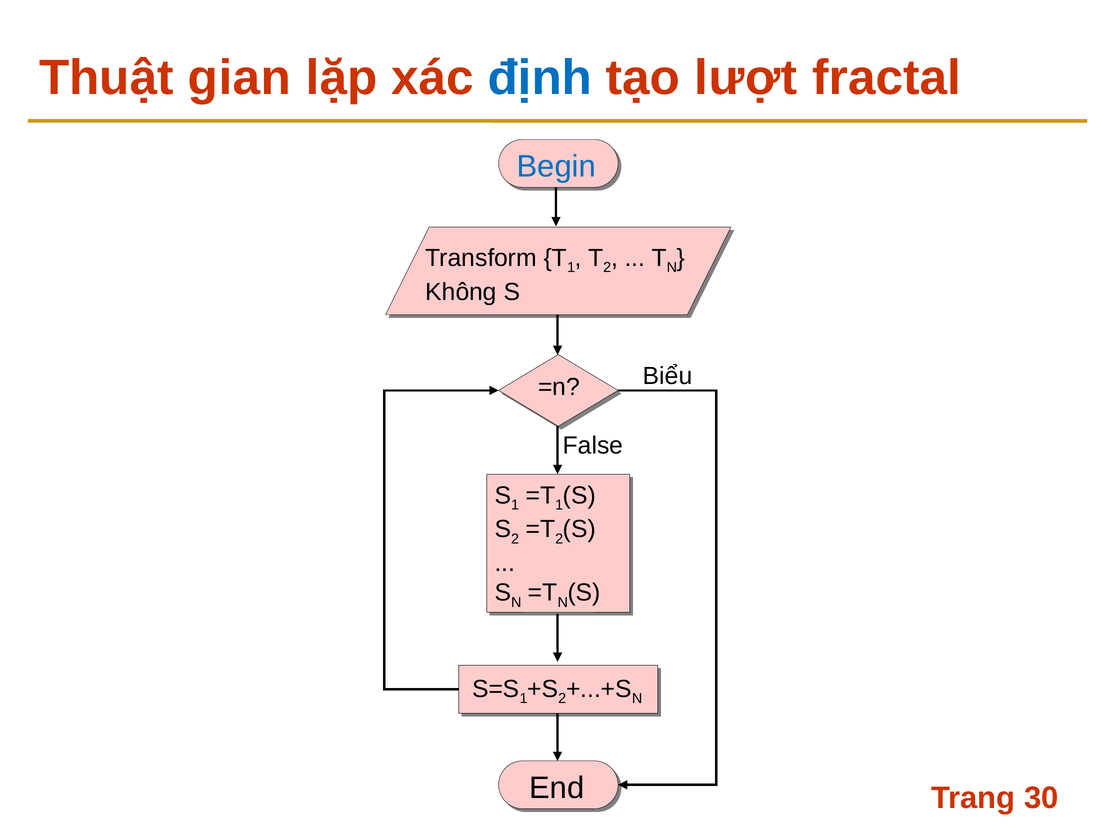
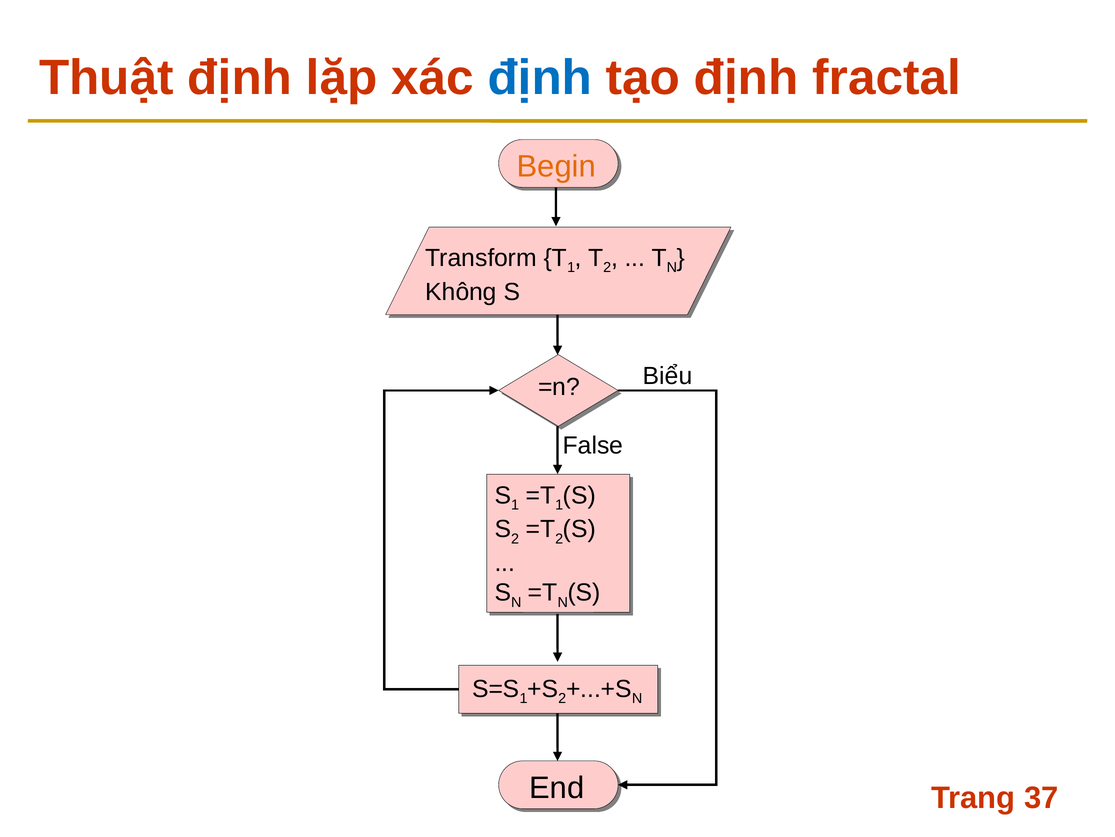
Thuật gian: gian -> định
tạo lượt: lượt -> định
Begin colour: blue -> orange
30: 30 -> 37
